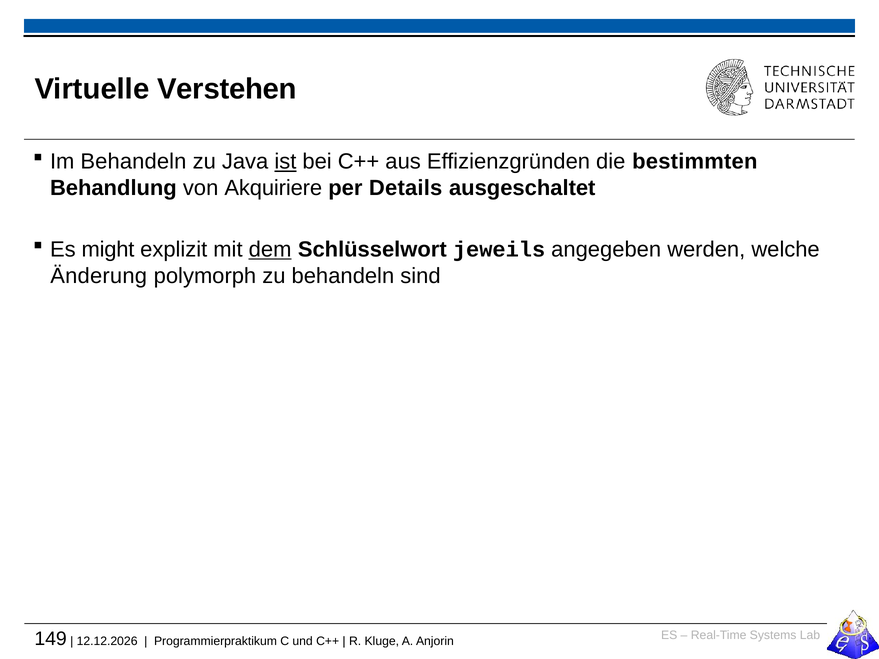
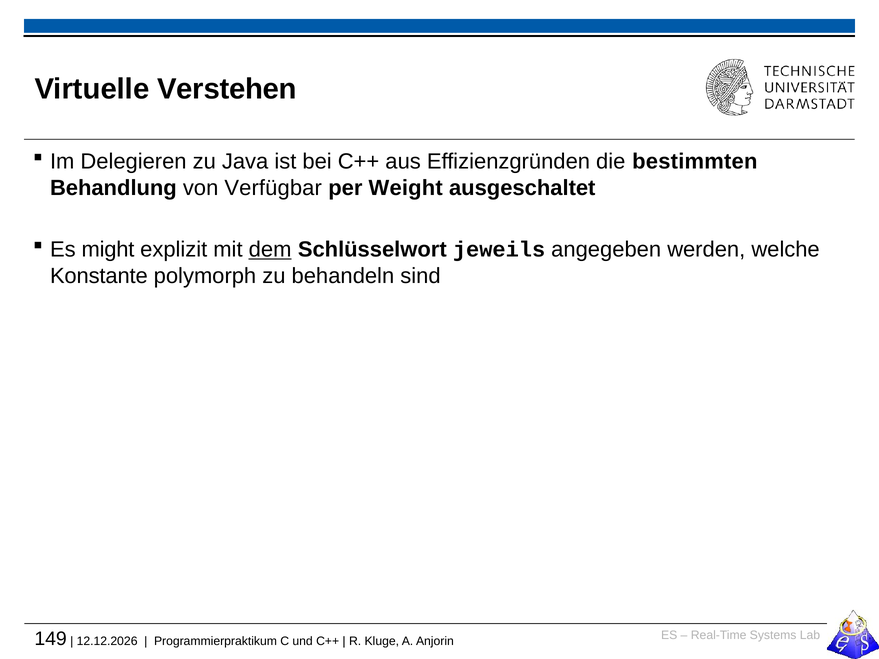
Im Behandeln: Behandeln -> Delegieren
ist underline: present -> none
Akquiriere: Akquiriere -> Verfügbar
Details: Details -> Weight
Änderung: Änderung -> Konstante
